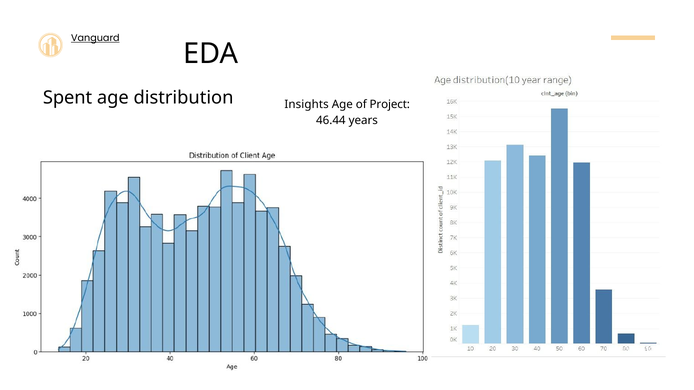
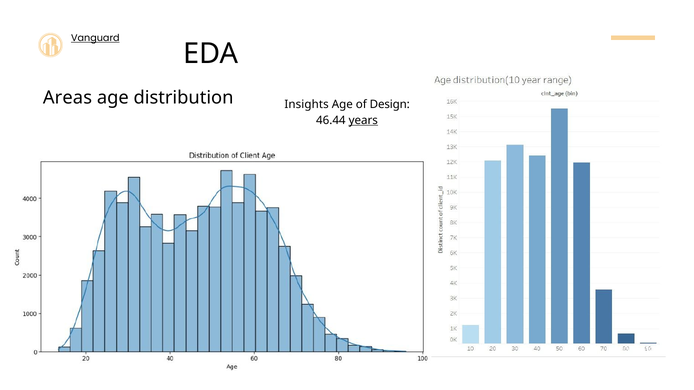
Spent: Spent -> Areas
Project: Project -> Design
years underline: none -> present
